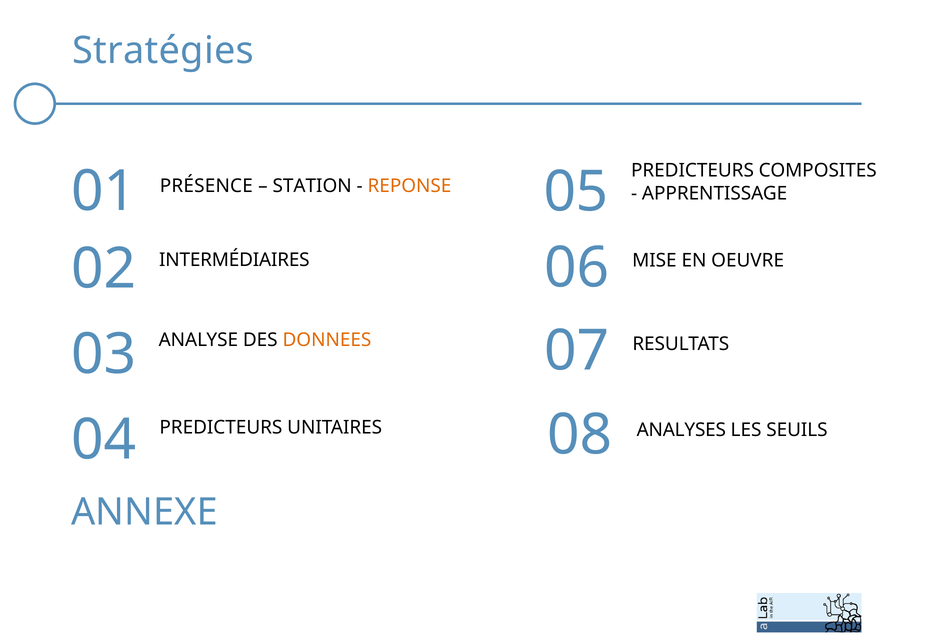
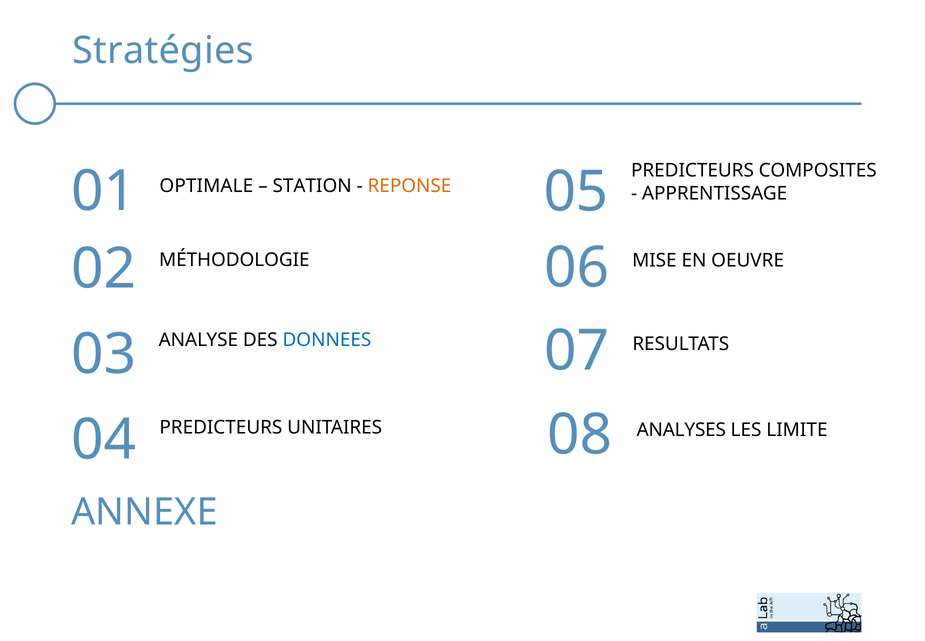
PRÉSENCE: PRÉSENCE -> OPTIMALE
INTERMÉDIAIRES: INTERMÉDIAIRES -> MÉTHODOLOGIE
DONNEES colour: orange -> blue
SEUILS: SEUILS -> LIMITE
